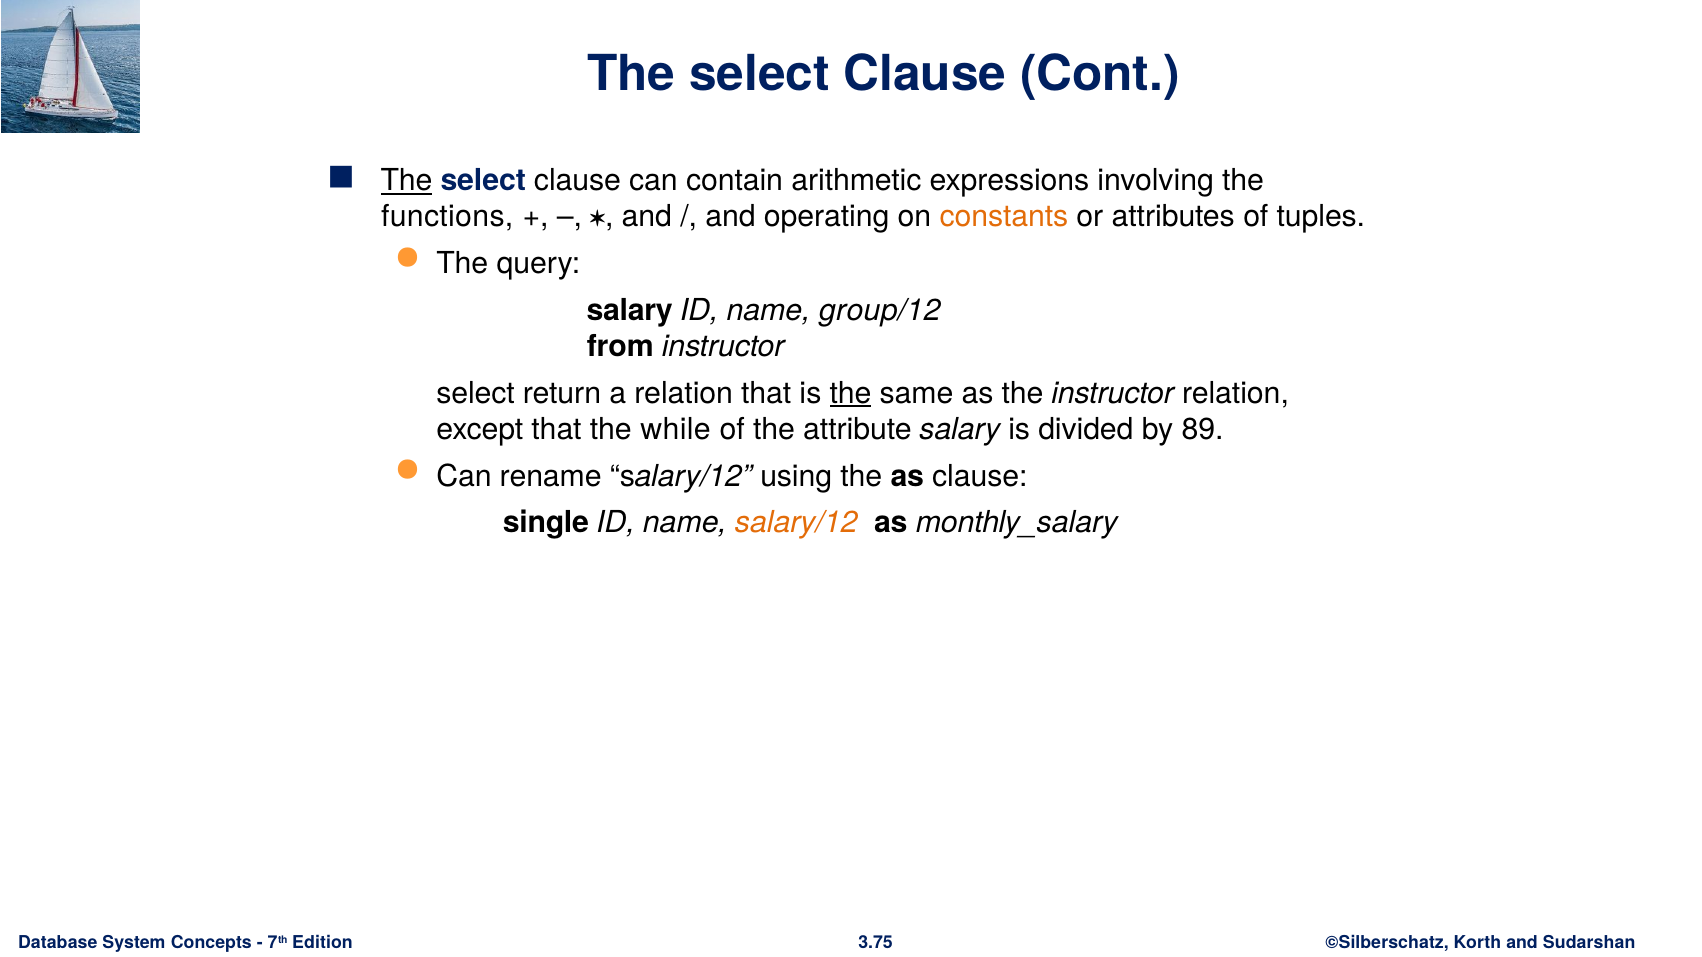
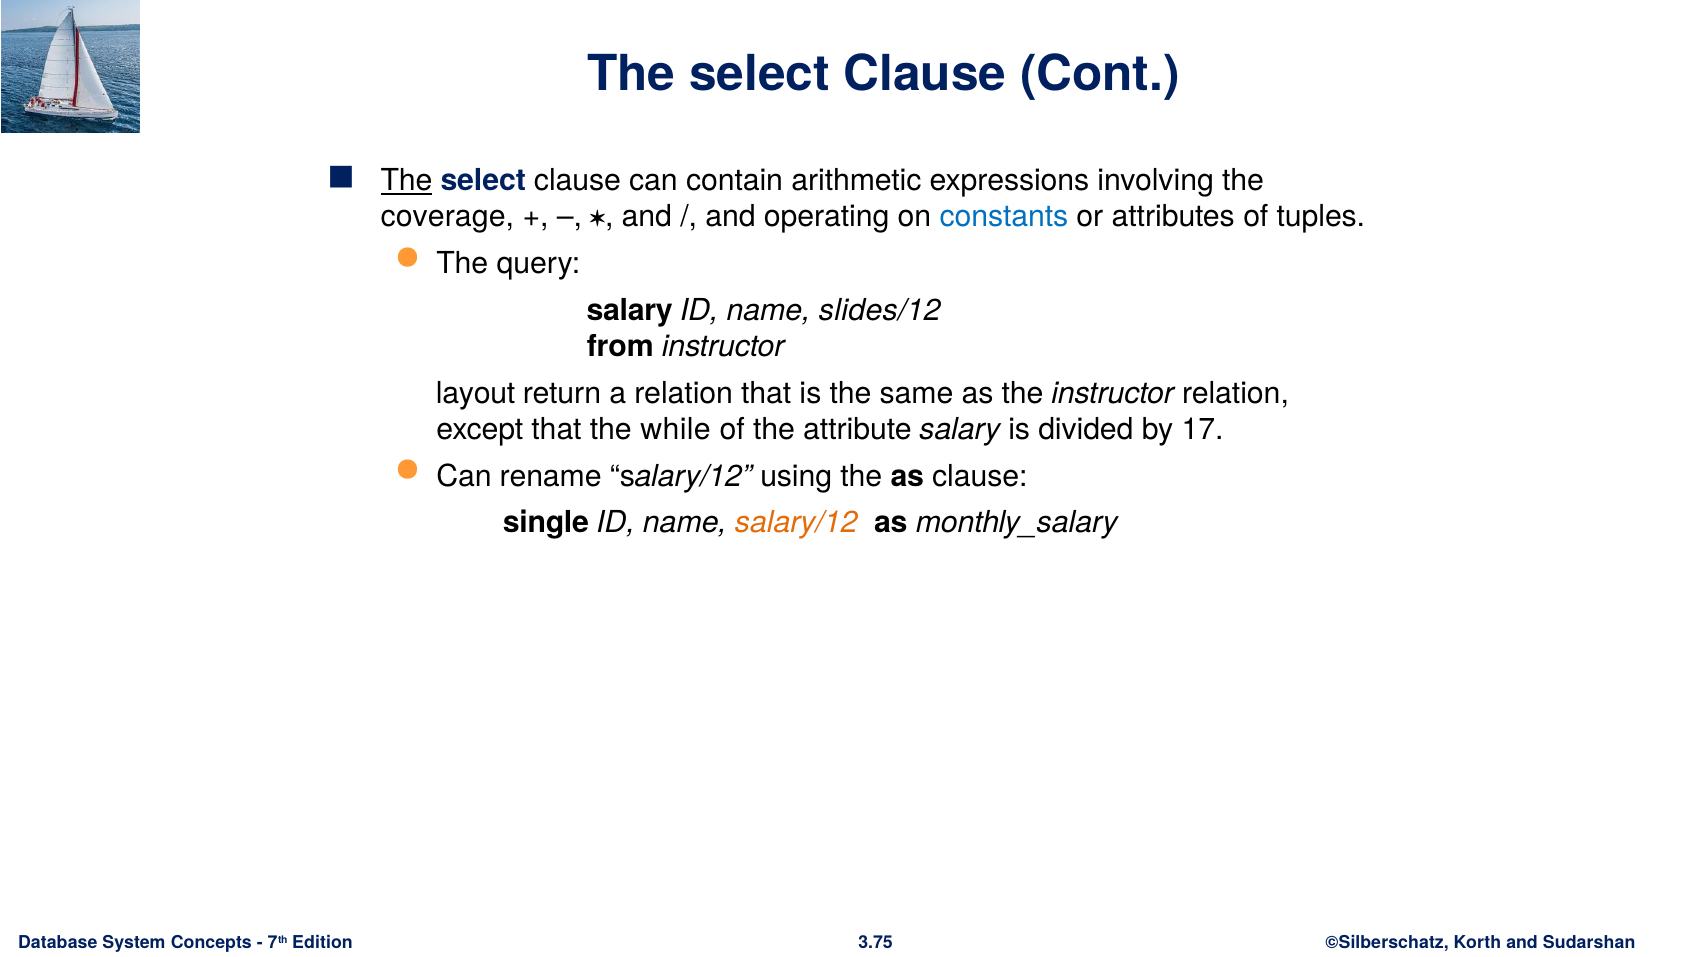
functions: functions -> coverage
constants colour: orange -> blue
group/12: group/12 -> slides/12
select at (476, 393): select -> layout
the at (851, 393) underline: present -> none
89: 89 -> 17
